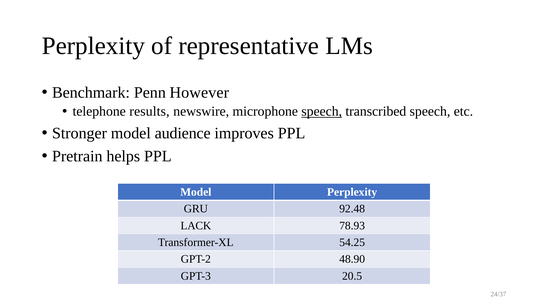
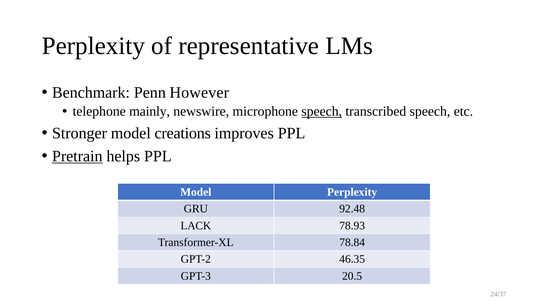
results: results -> mainly
audience: audience -> creations
Pretrain underline: none -> present
54.25: 54.25 -> 78.84
48.90: 48.90 -> 46.35
